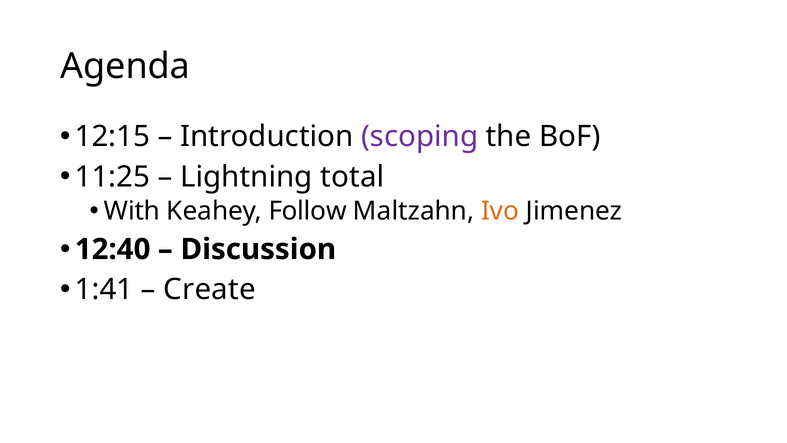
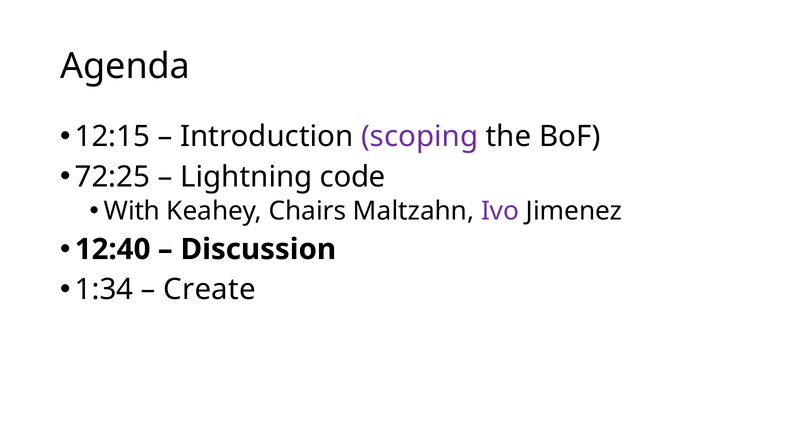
11:25: 11:25 -> 72:25
total: total -> code
Follow: Follow -> Chairs
Ivo colour: orange -> purple
1:41: 1:41 -> 1:34
